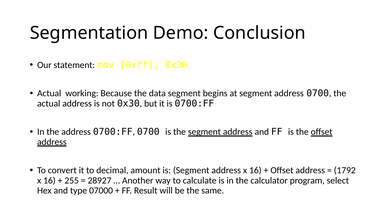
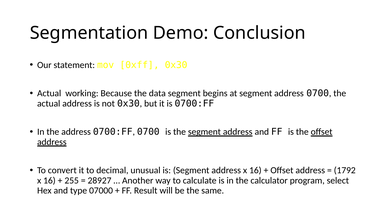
amount: amount -> unusual
